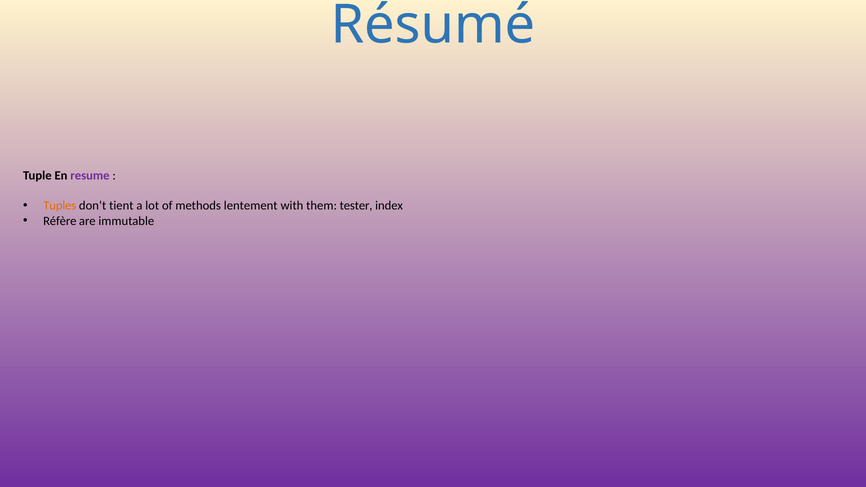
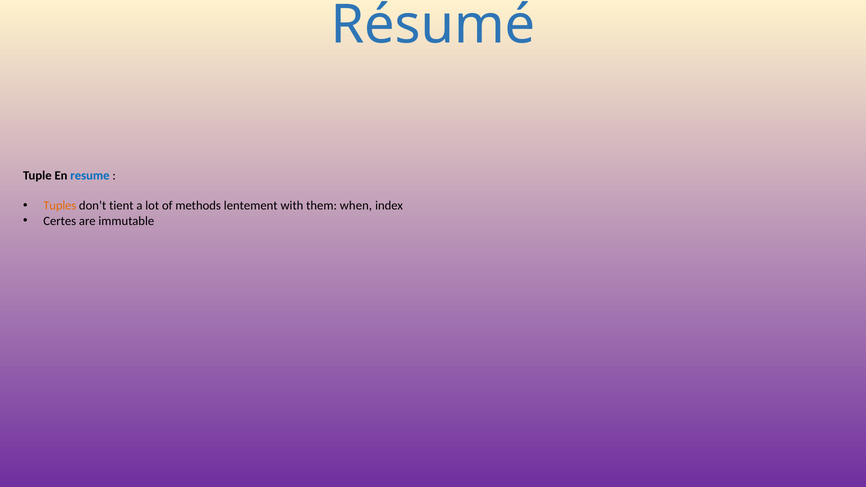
resume colour: purple -> blue
tester: tester -> when
Réfère: Réfère -> Certes
